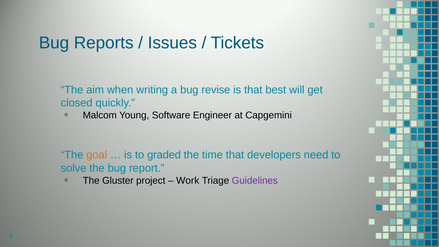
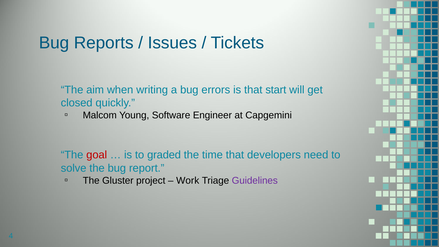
revise: revise -> errors
best: best -> start
goal colour: orange -> red
